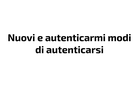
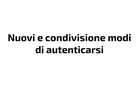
autenticarmi: autenticarmi -> condivisione
